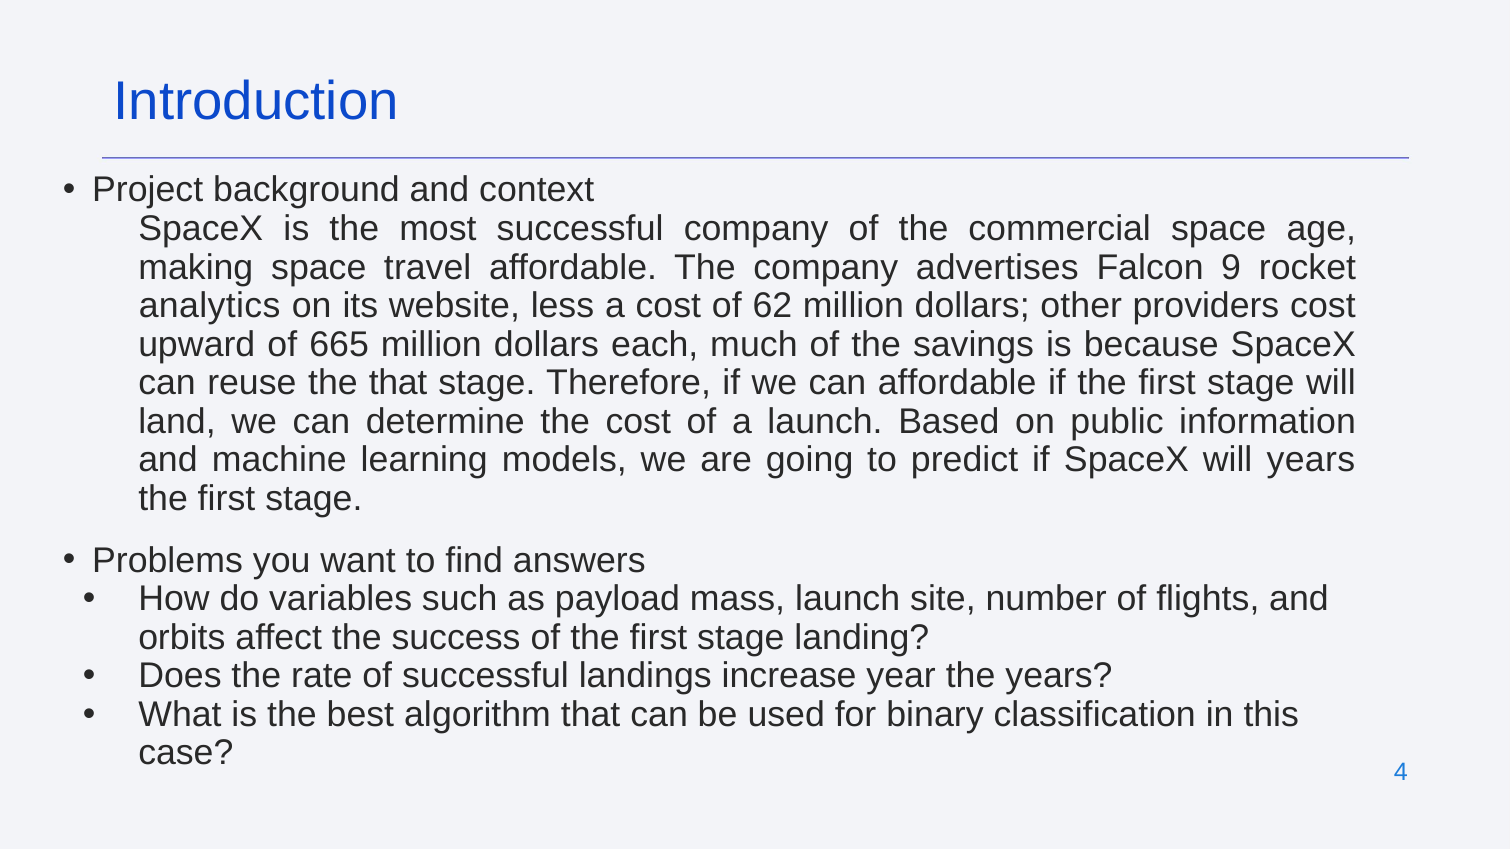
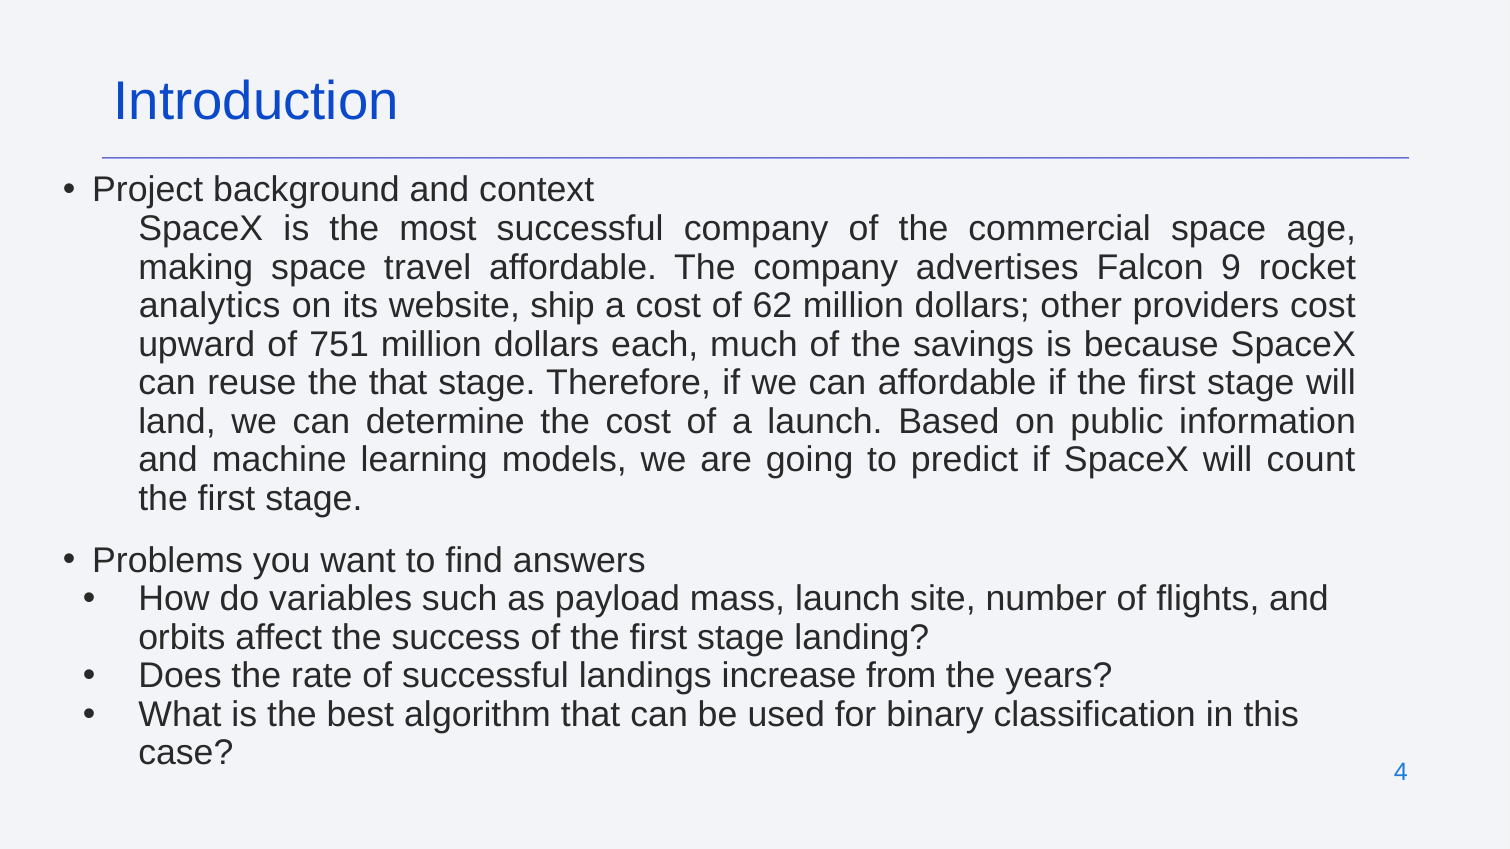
less: less -> ship
665: 665 -> 751
will years: years -> count
year: year -> from
